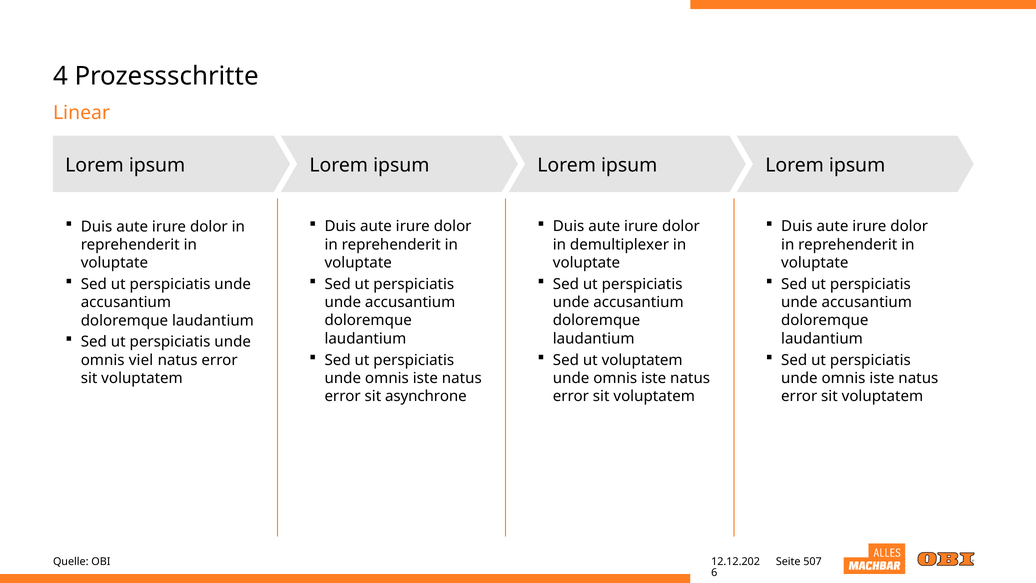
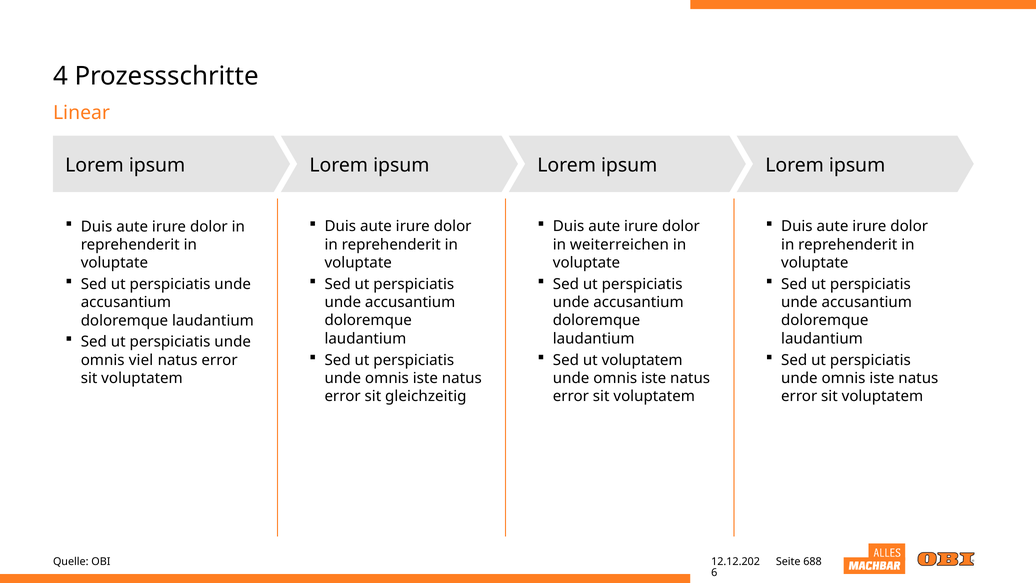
demultiplexer: demultiplexer -> weiterreichen
asynchrone: asynchrone -> gleichzeitig
507: 507 -> 688
